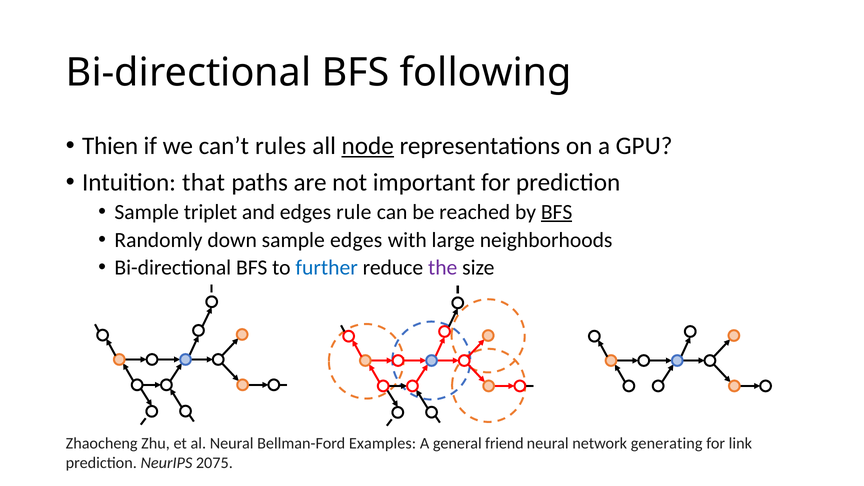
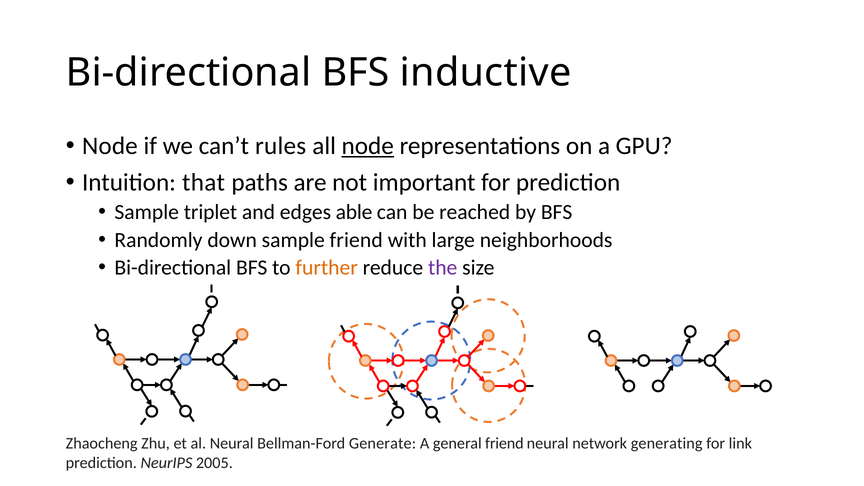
following: following -> inductive
Thien at (110, 146): Thien -> Node
rule: rule -> able
BFS at (557, 212) underline: present -> none
sample edges: edges -> friend
further colour: blue -> orange
Examples: Examples -> Generate
2075: 2075 -> 2005
